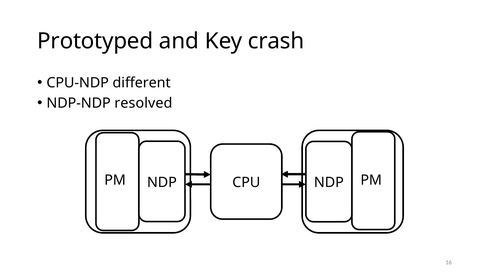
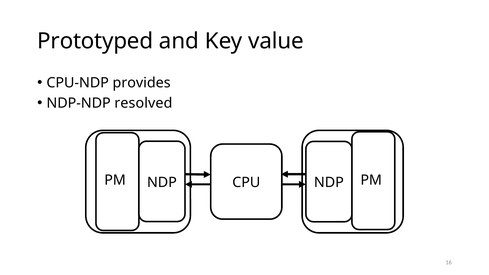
crash: crash -> value
different: different -> provides
